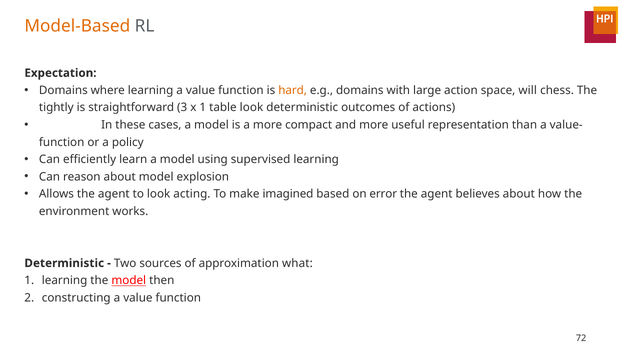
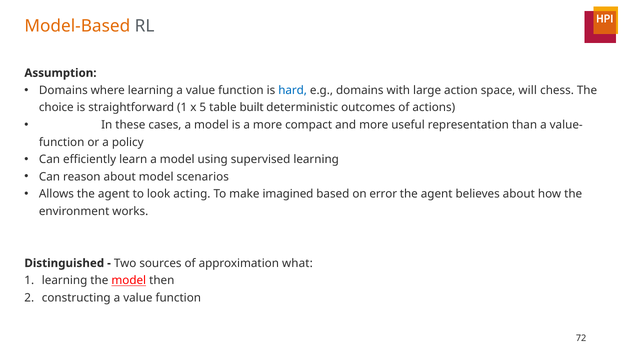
Expectation: Expectation -> Assumption
hard colour: orange -> blue
tightly: tightly -> choice
straightforward 3: 3 -> 1
x 1: 1 -> 5
table look: look -> built
explosion: explosion -> scenarios
Deterministic at (64, 263): Deterministic -> Distinguished
